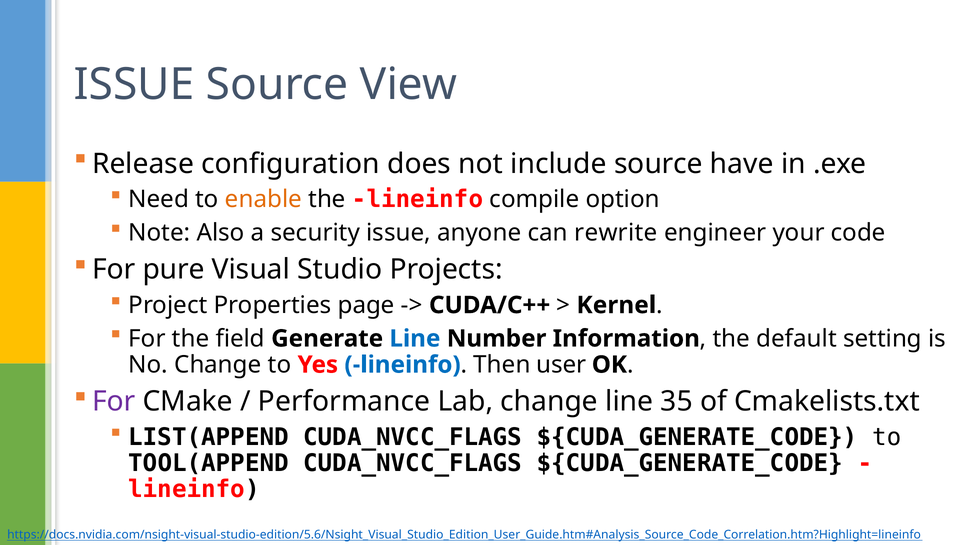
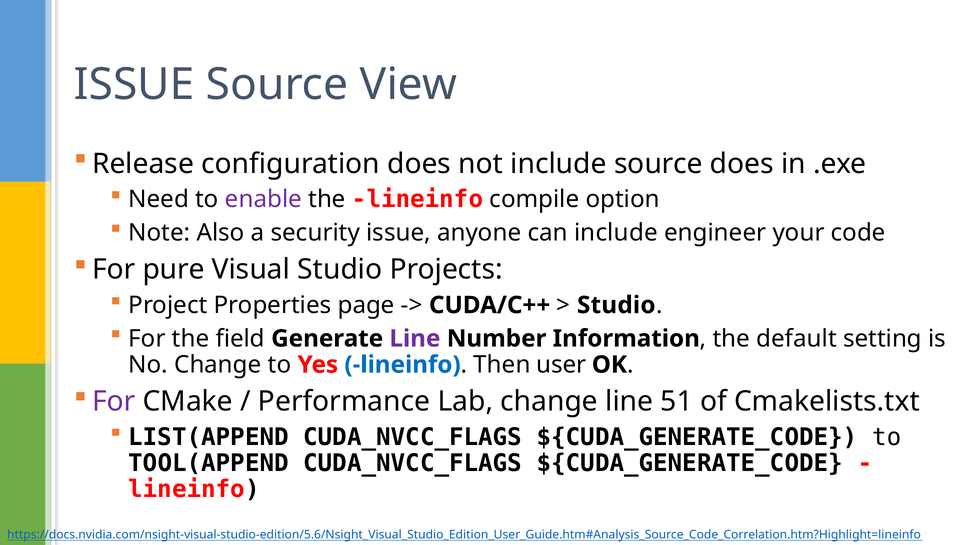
source have: have -> does
enable colour: orange -> purple
can rewrite: rewrite -> include
Kernel at (616, 305): Kernel -> Studio
Line at (415, 339) colour: blue -> purple
35: 35 -> 51
